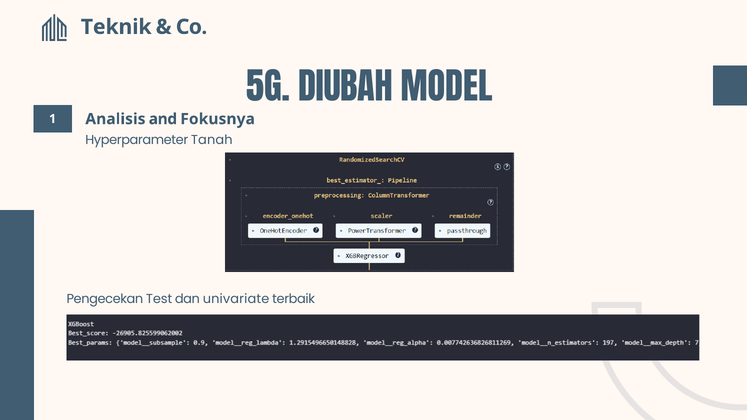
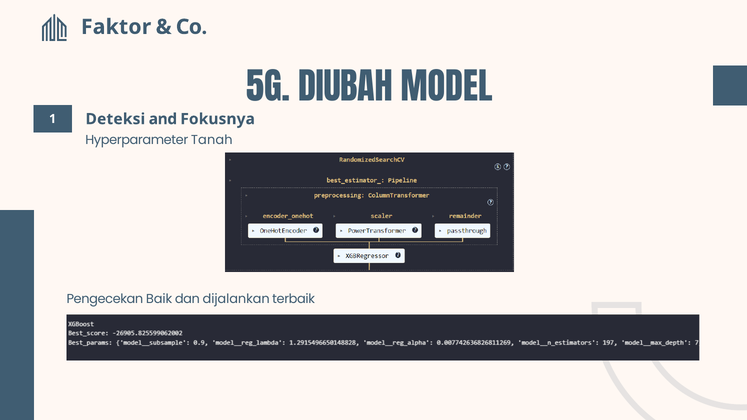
Teknik: Teknik -> Faktor
Analisis: Analisis -> Deteksi
Test: Test -> Baik
univariate: univariate -> dijalankan
